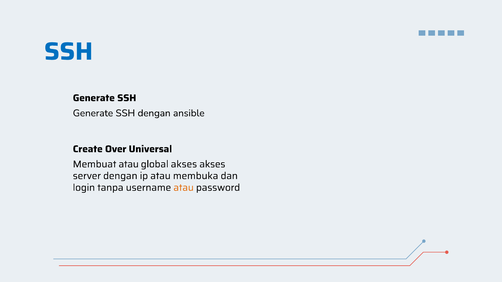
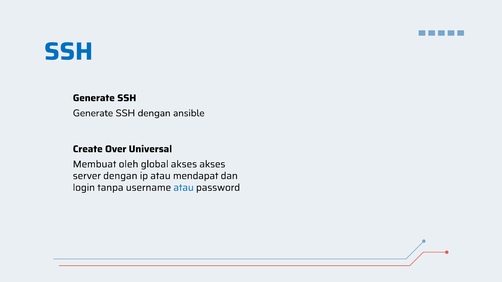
Membuat atau: atau -> oleh
membuka: membuka -> mendapat
atau at (184, 188) colour: orange -> blue
